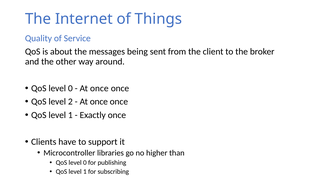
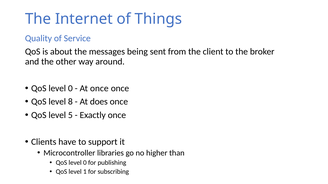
2: 2 -> 8
once at (99, 102): once -> does
1 at (70, 115): 1 -> 5
